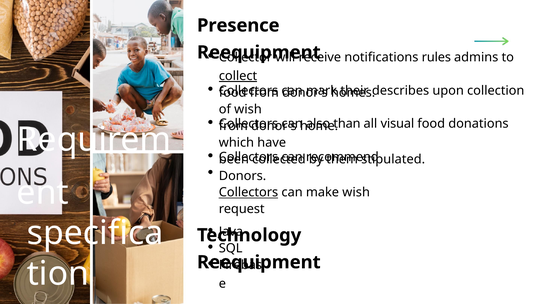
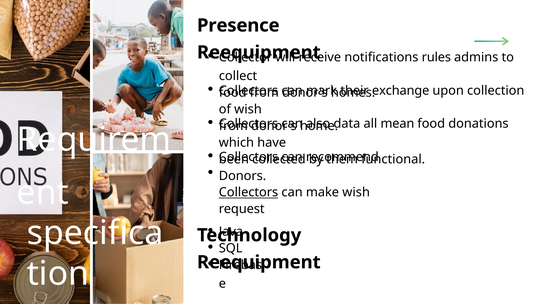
collect underline: present -> none
describes: describes -> exchange
than: than -> data
visual: visual -> mean
stipulated: stipulated -> functional
